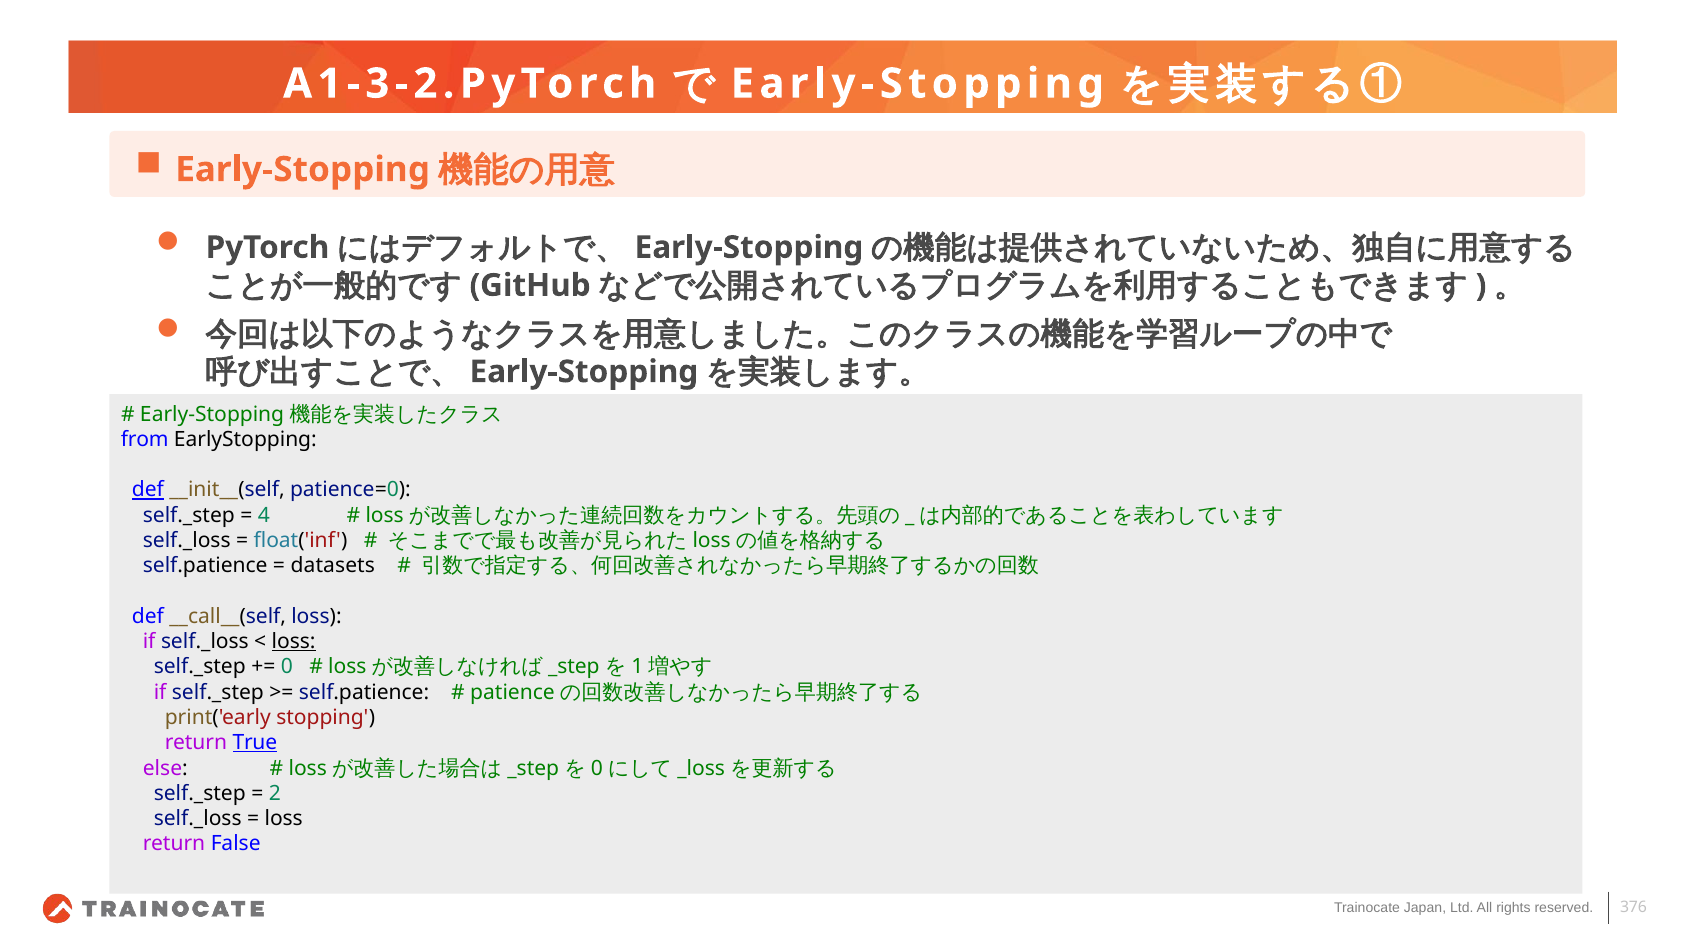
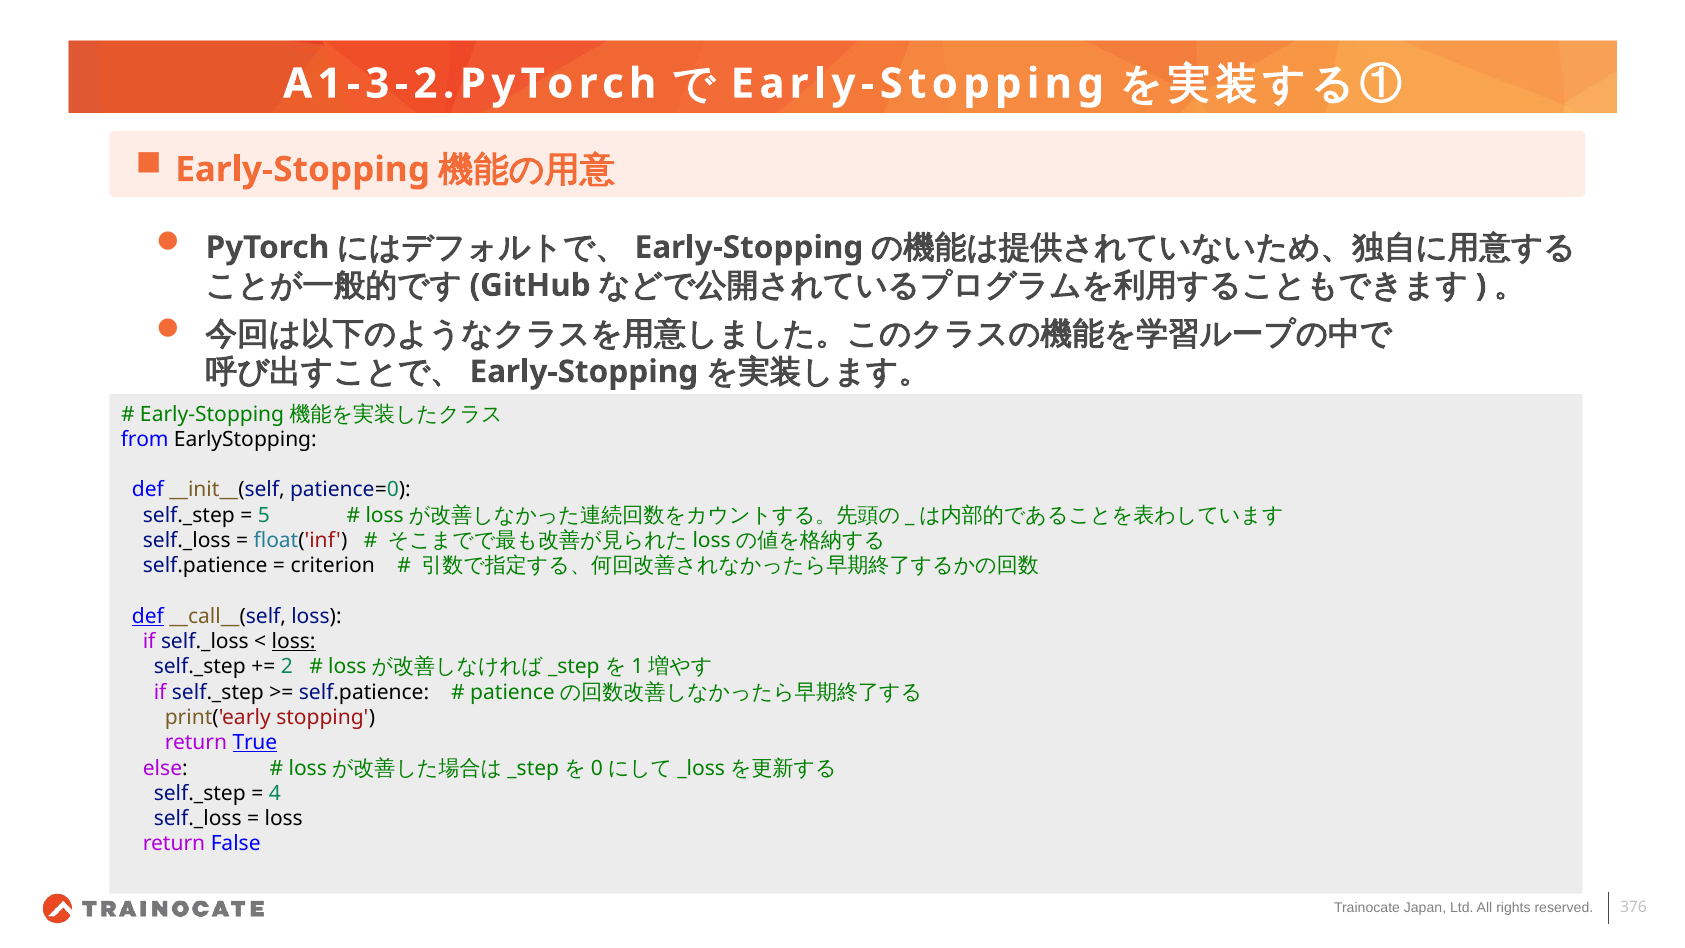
def at (148, 490) underline: present -> none
4: 4 -> 5
datasets: datasets -> criterion
def at (148, 616) underline: none -> present
0: 0 -> 2
2: 2 -> 4
